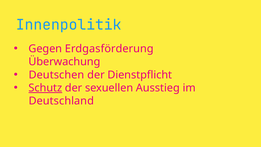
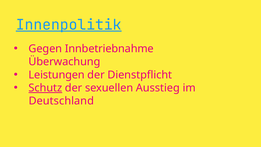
Innenpolitik underline: none -> present
Erdgasförderung: Erdgasförderung -> Innbetriebnahme
Deutschen: Deutschen -> Leistungen
